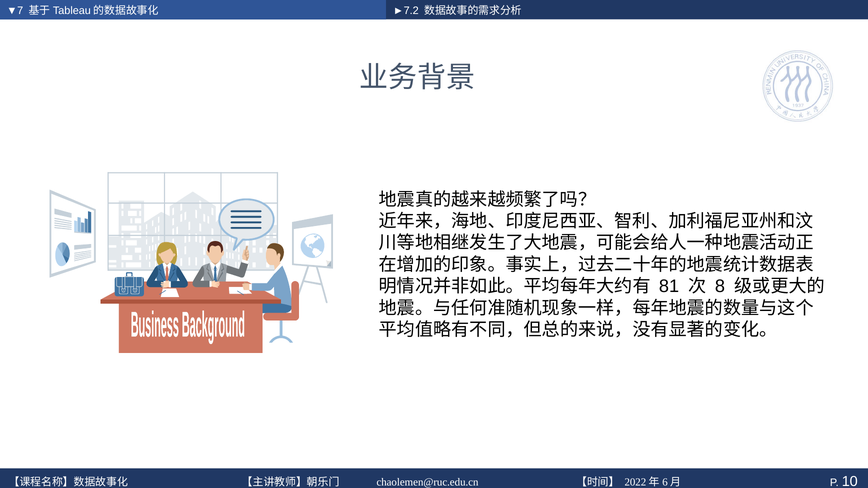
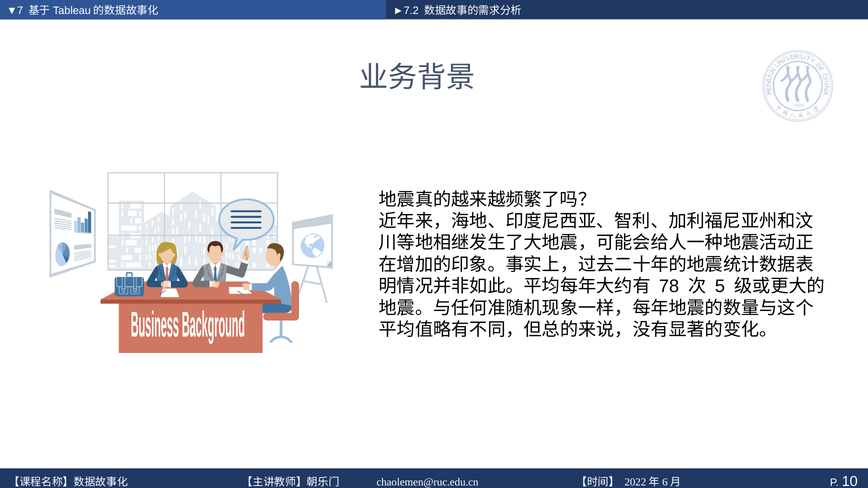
81: 81 -> 78
8: 8 -> 5
